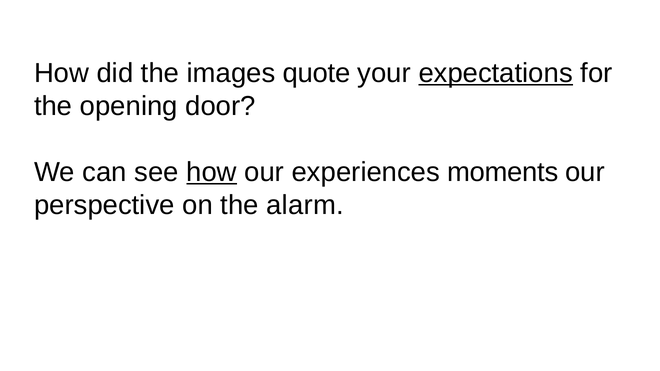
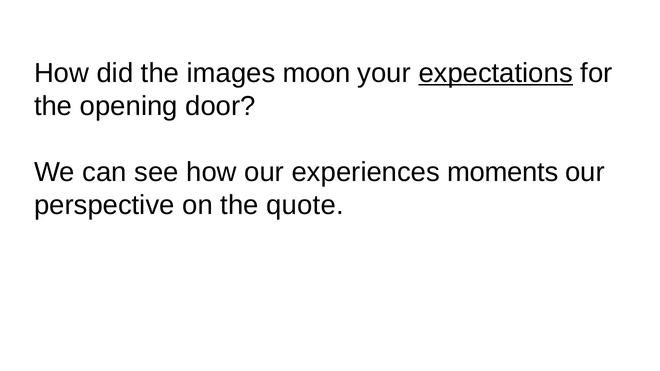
quote: quote -> moon
how at (212, 172) underline: present -> none
alarm: alarm -> quote
